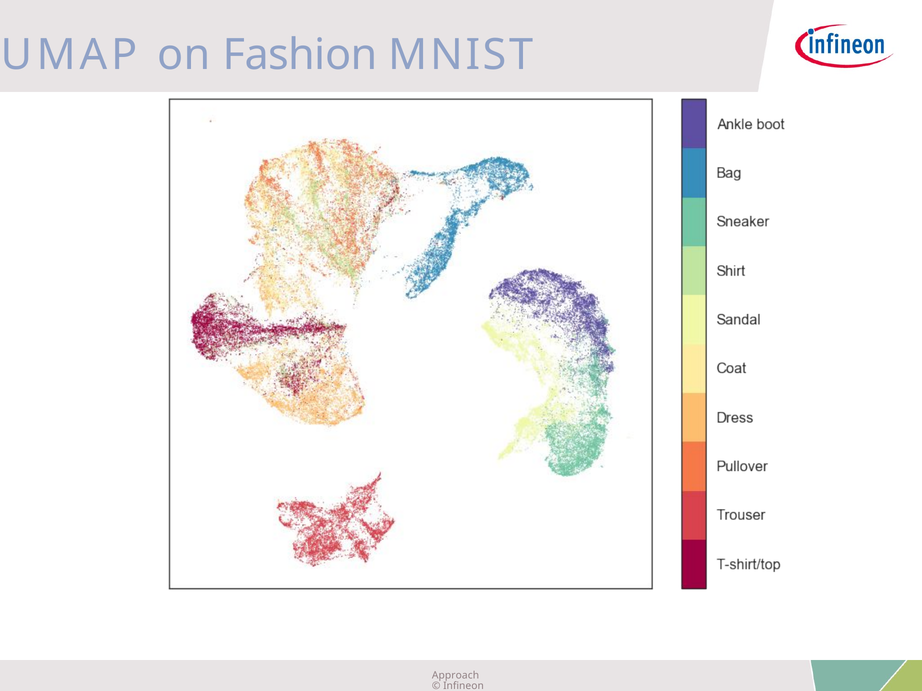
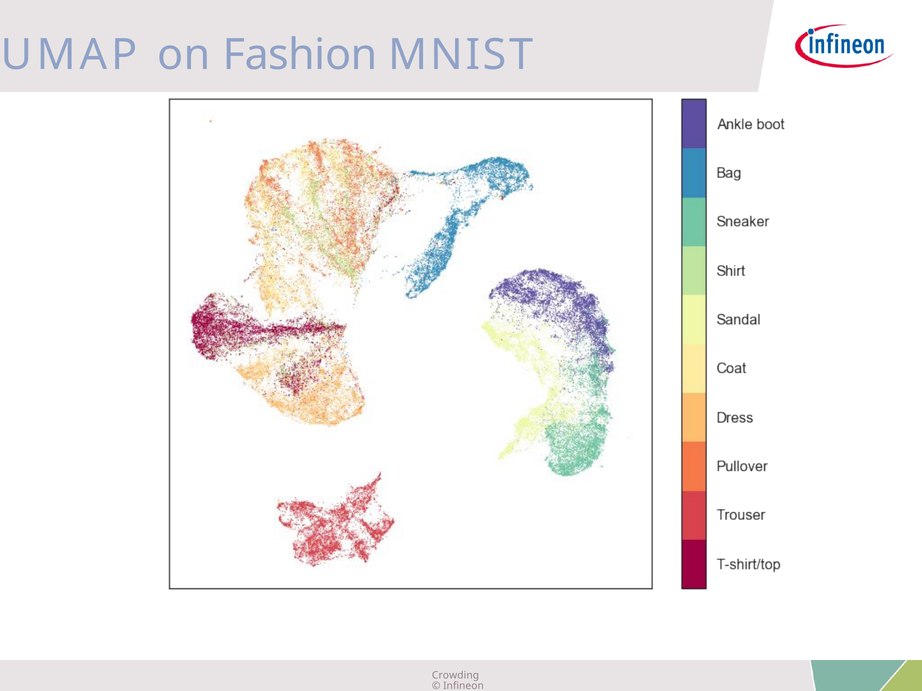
Approach: Approach -> Crowding
